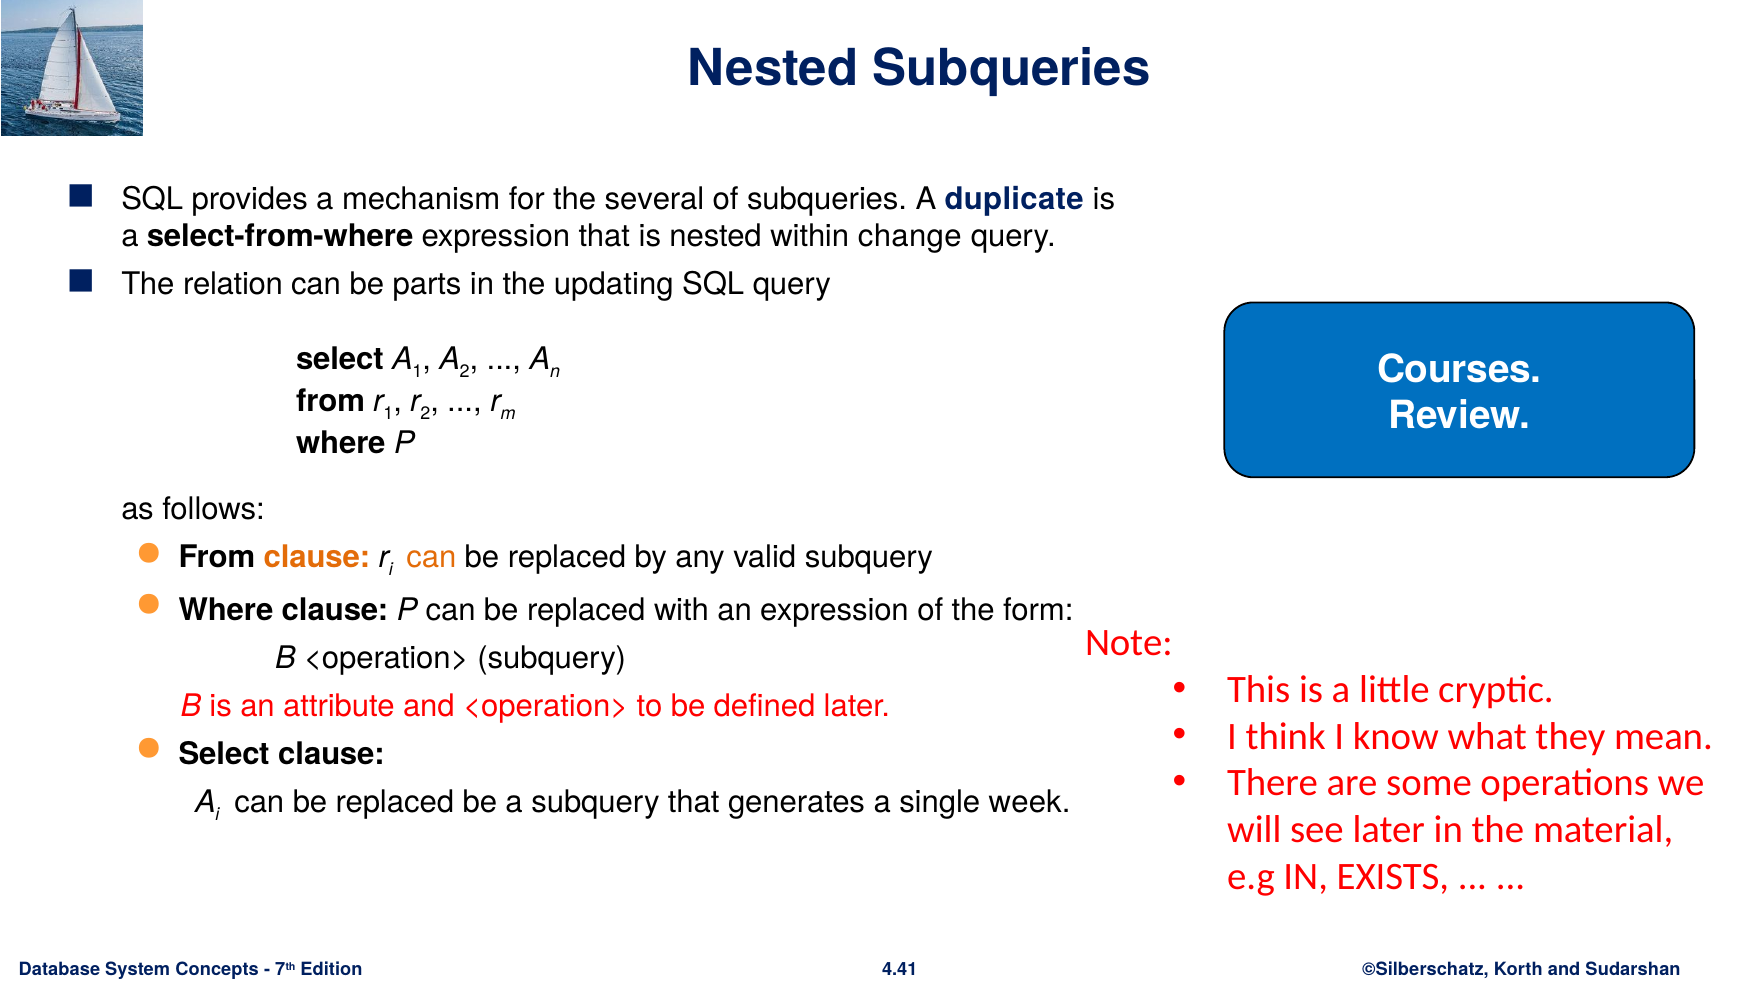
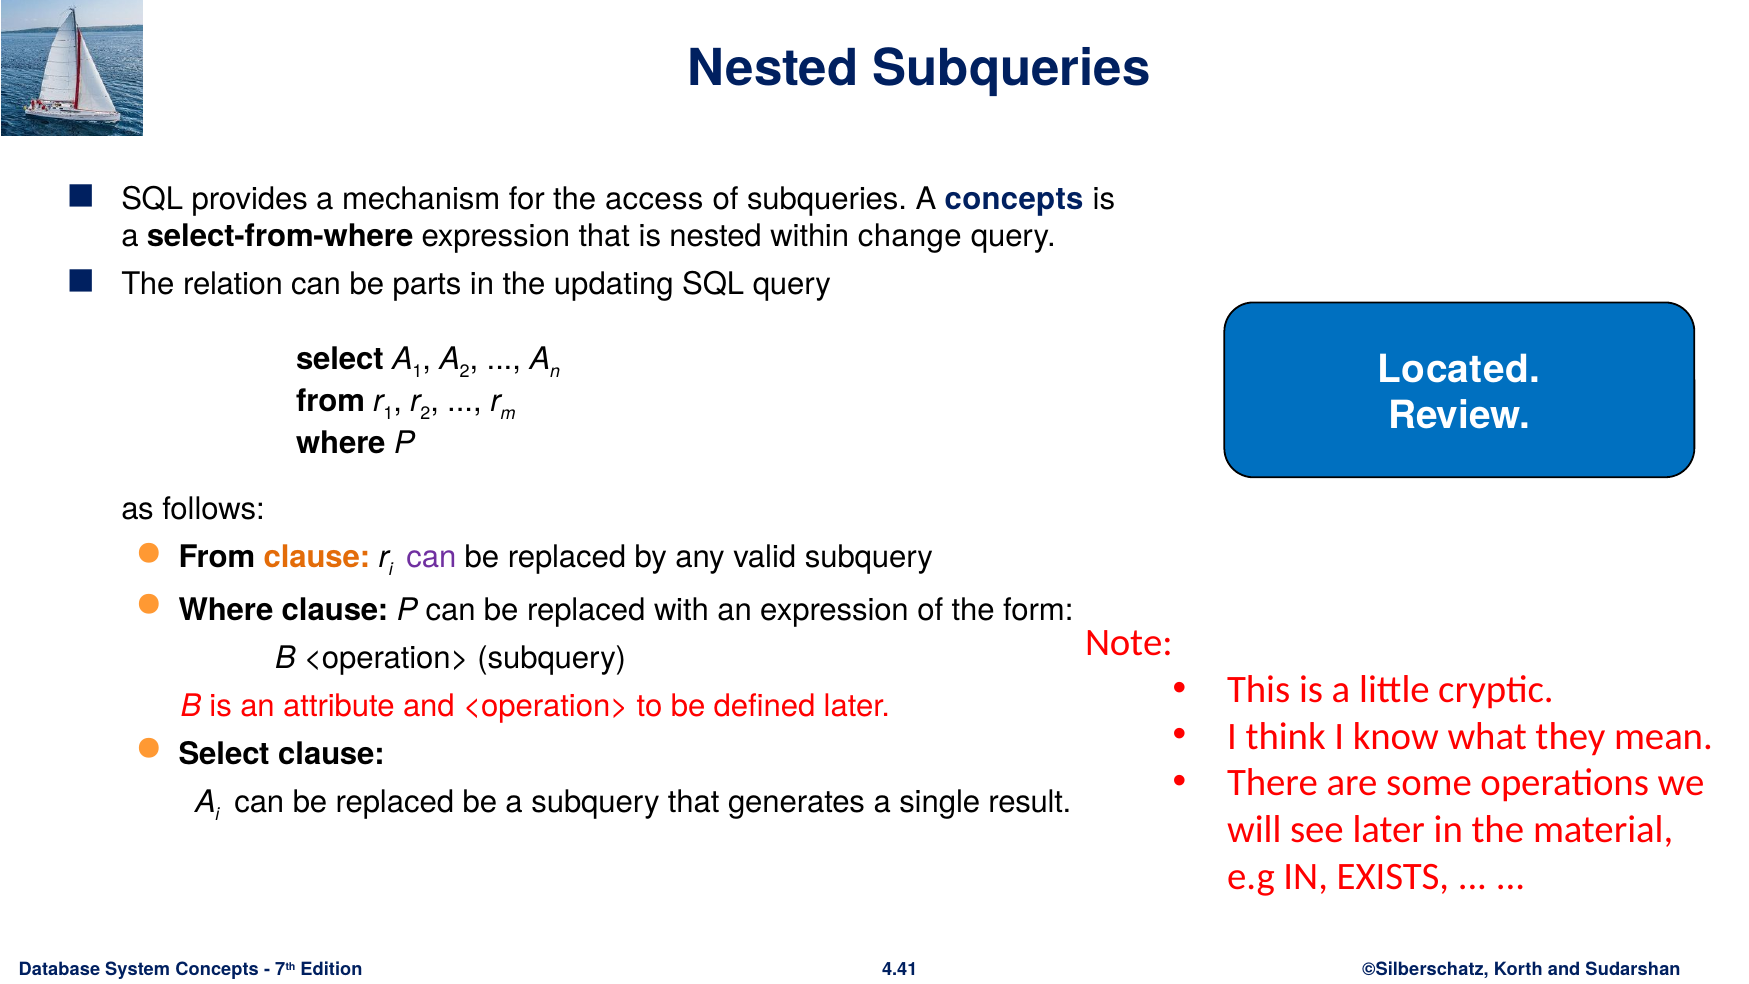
several: several -> access
A duplicate: duplicate -> concepts
Courses: Courses -> Located
can at (431, 557) colour: orange -> purple
week: week -> result
